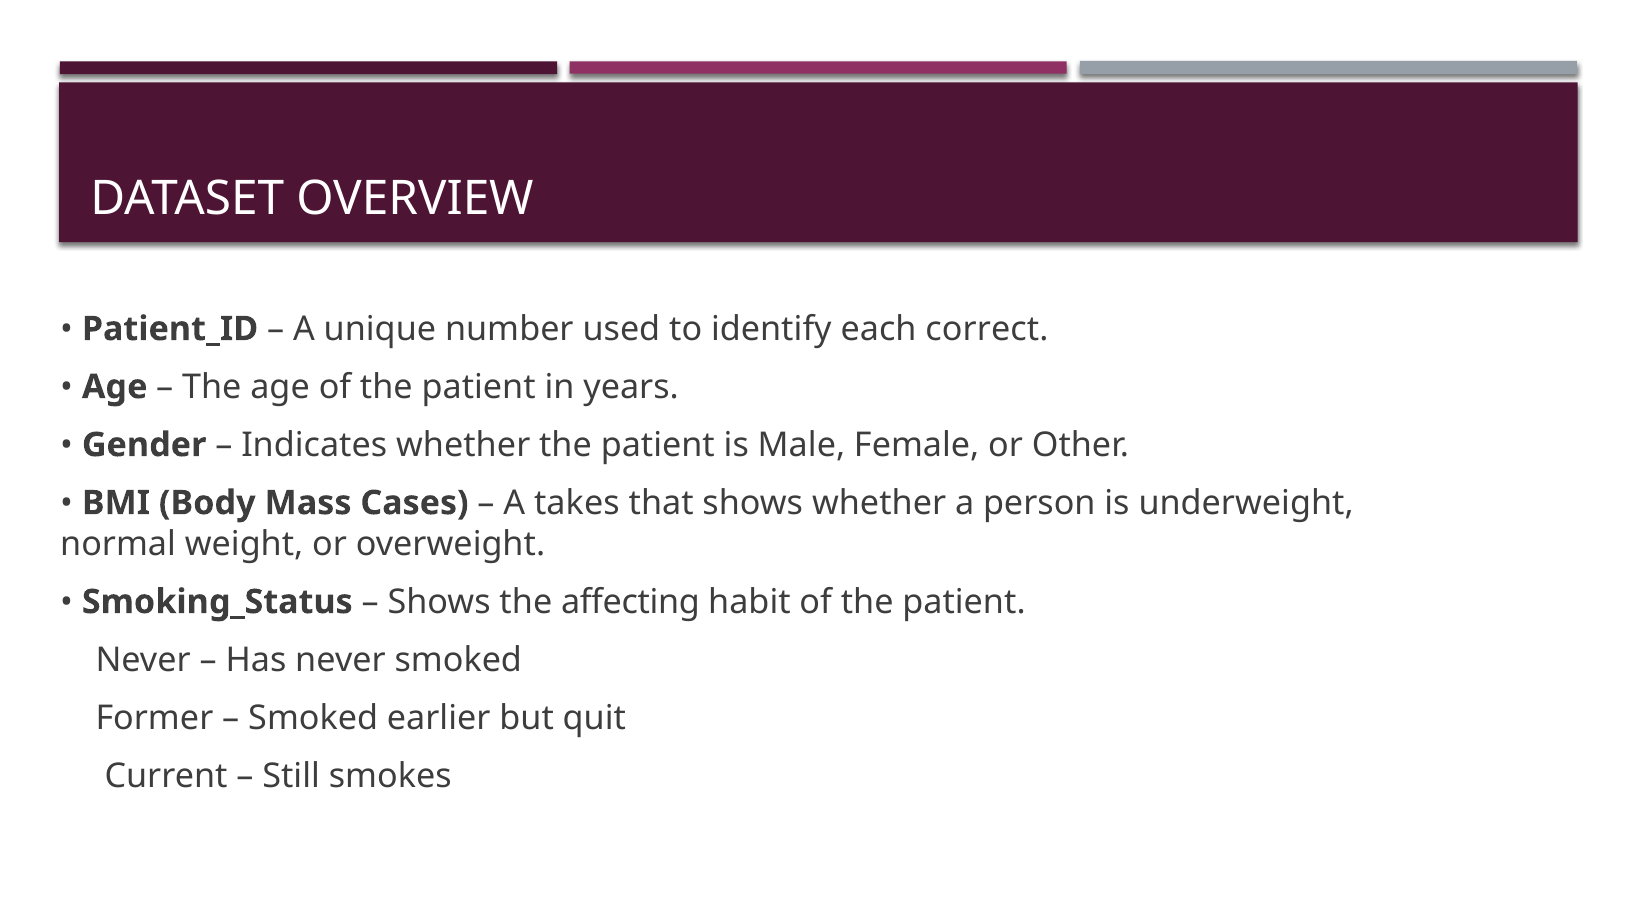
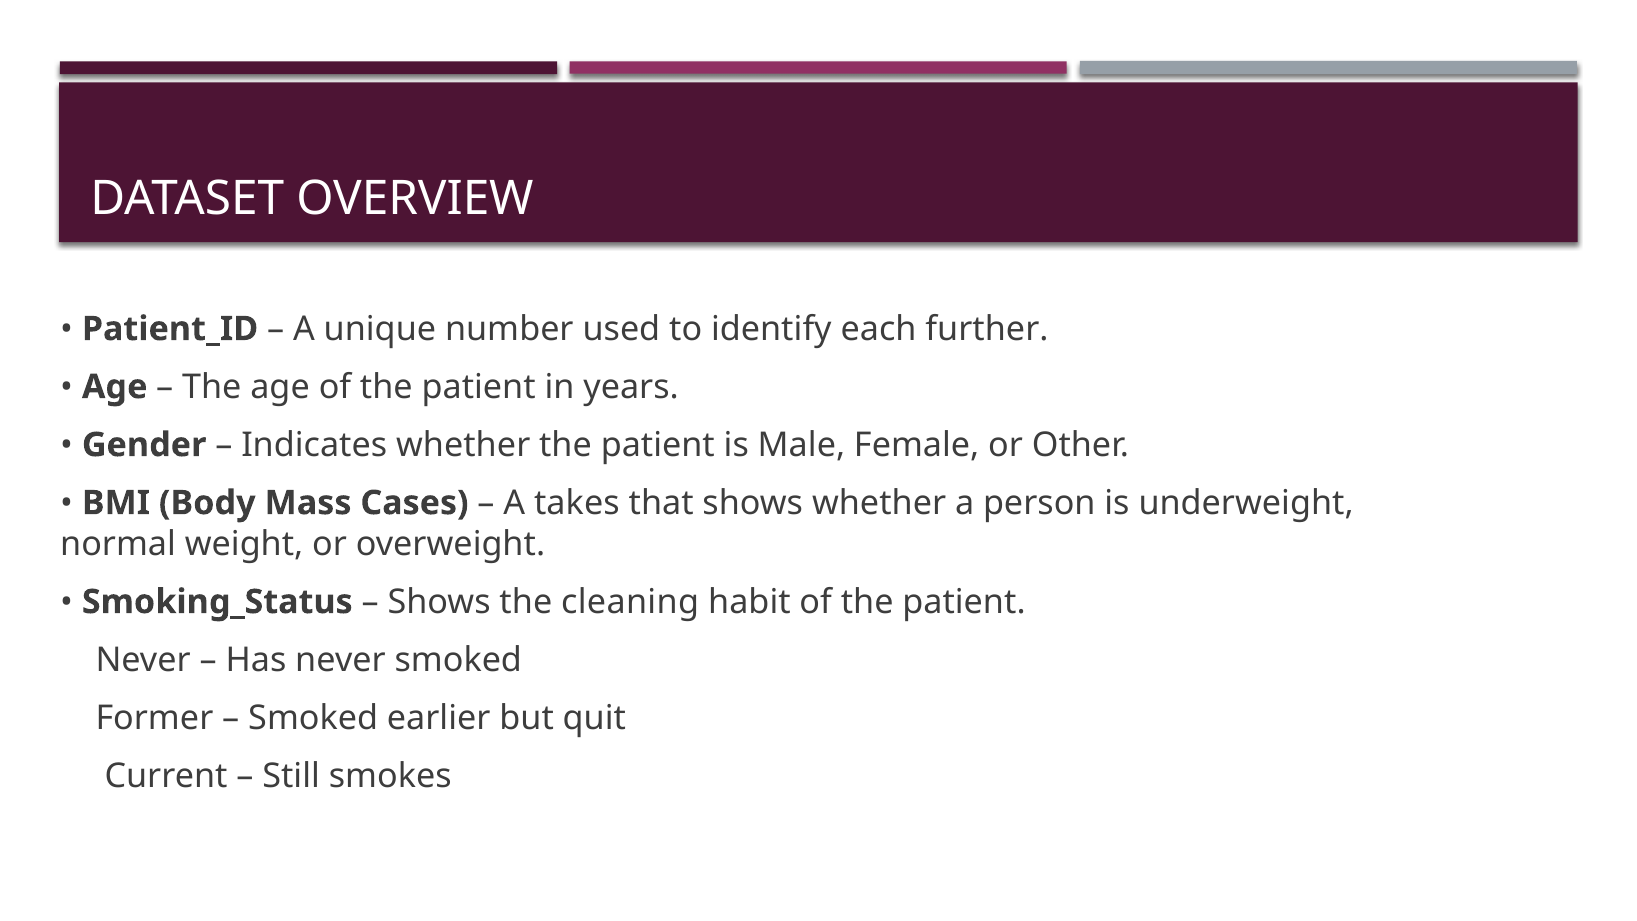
correct: correct -> further
affecting: affecting -> cleaning
